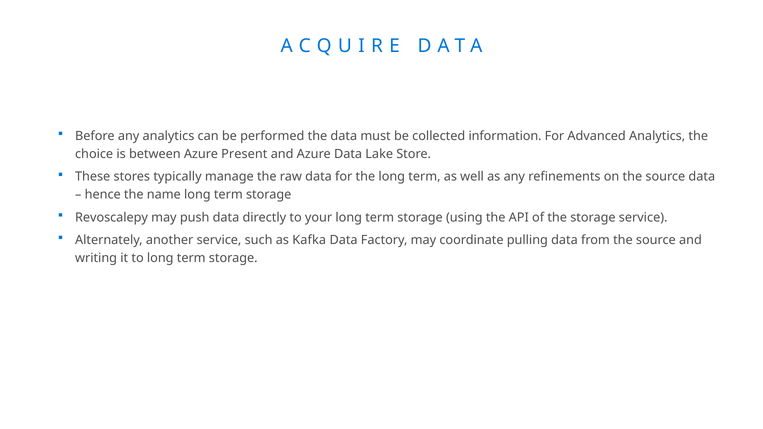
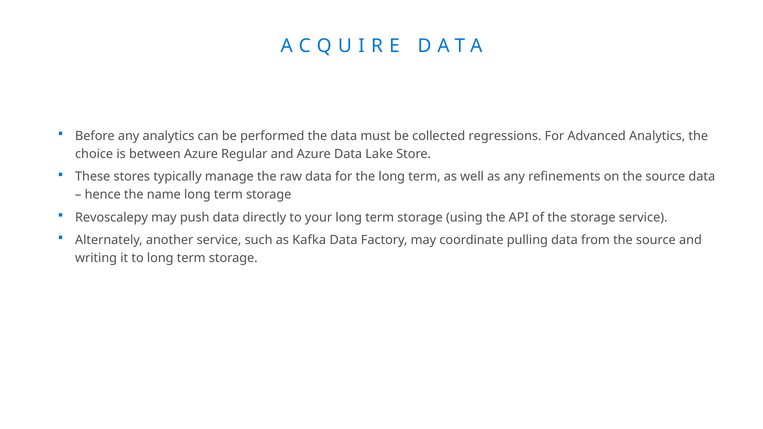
information: information -> regressions
Present: Present -> Regular
